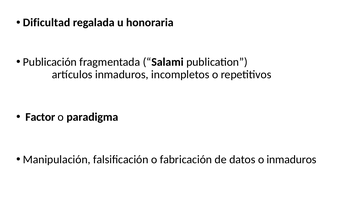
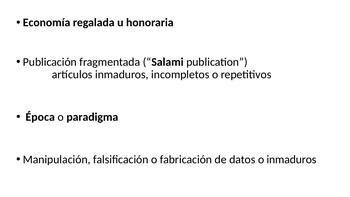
Dificultad: Dificultad -> Economía
Factor: Factor -> Época
